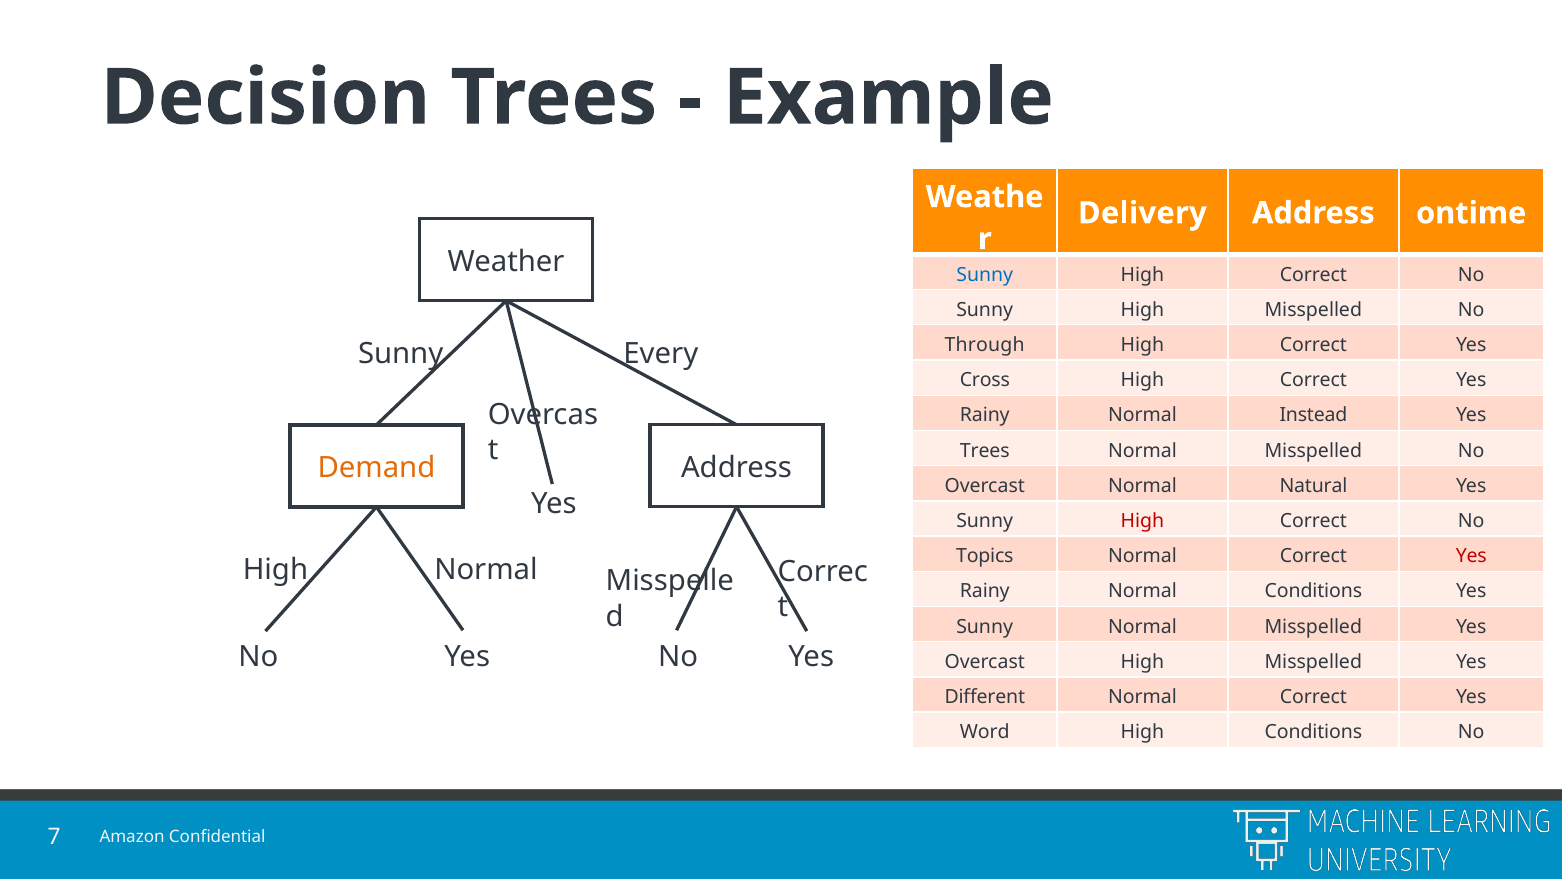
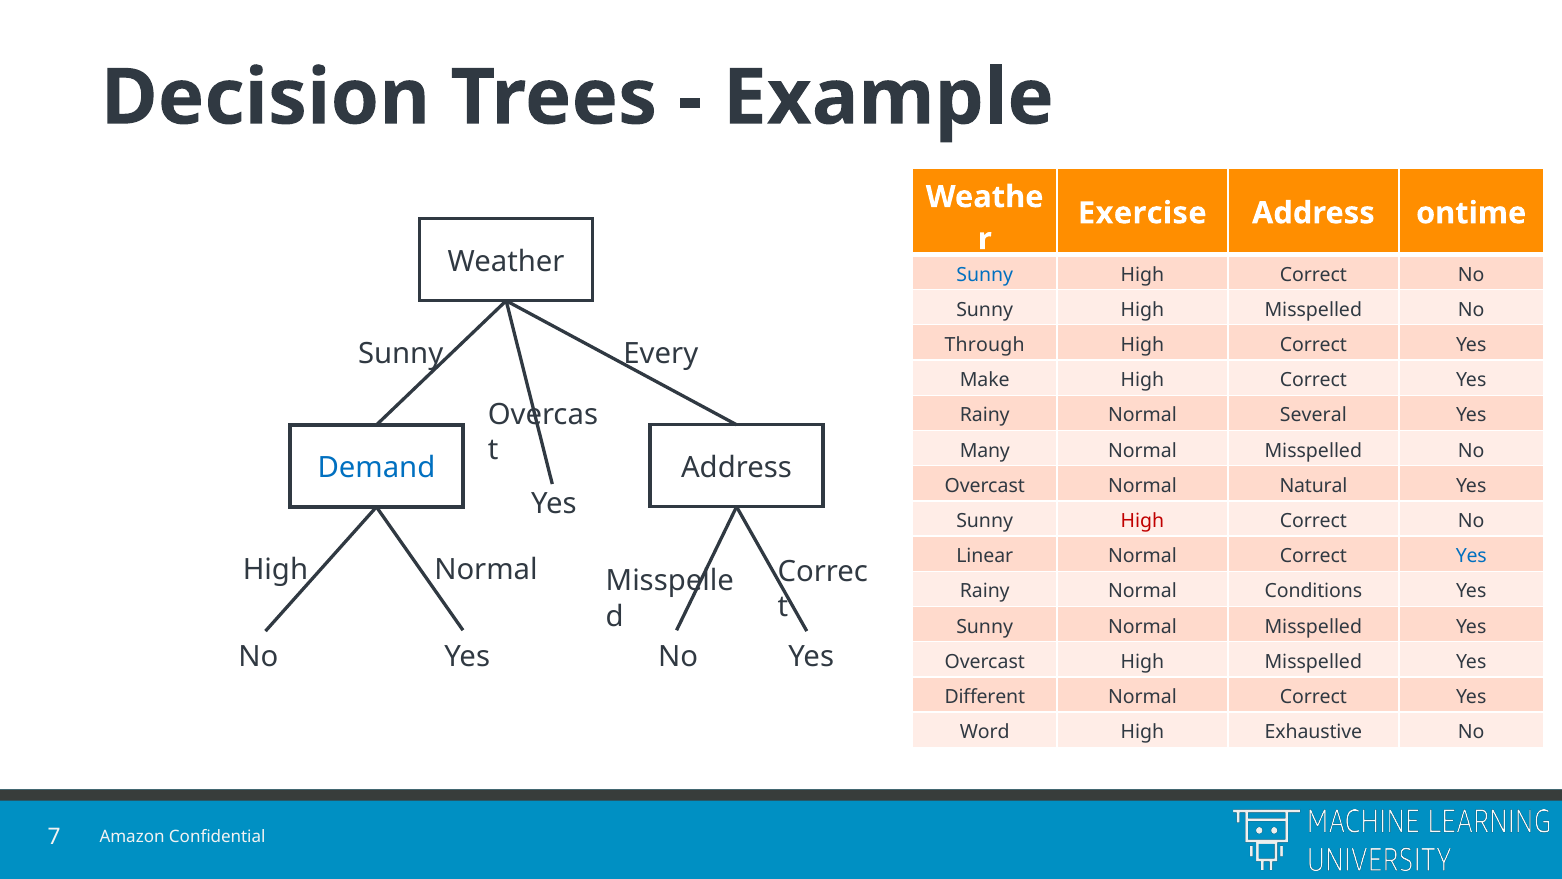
Delivery: Delivery -> Exercise
Cross: Cross -> Make
Instead: Instead -> Several
Trees at (985, 451): Trees -> Many
Demand colour: orange -> blue
Topics: Topics -> Linear
Yes at (1471, 556) colour: red -> blue
High Conditions: Conditions -> Exhaustive
